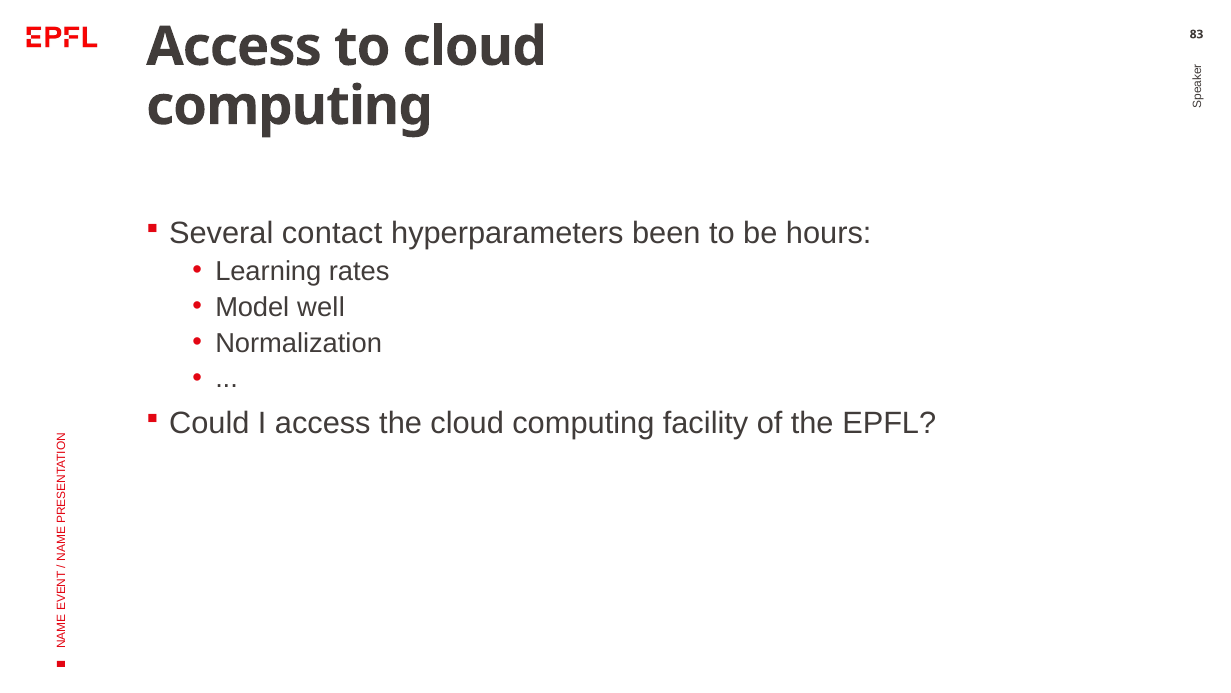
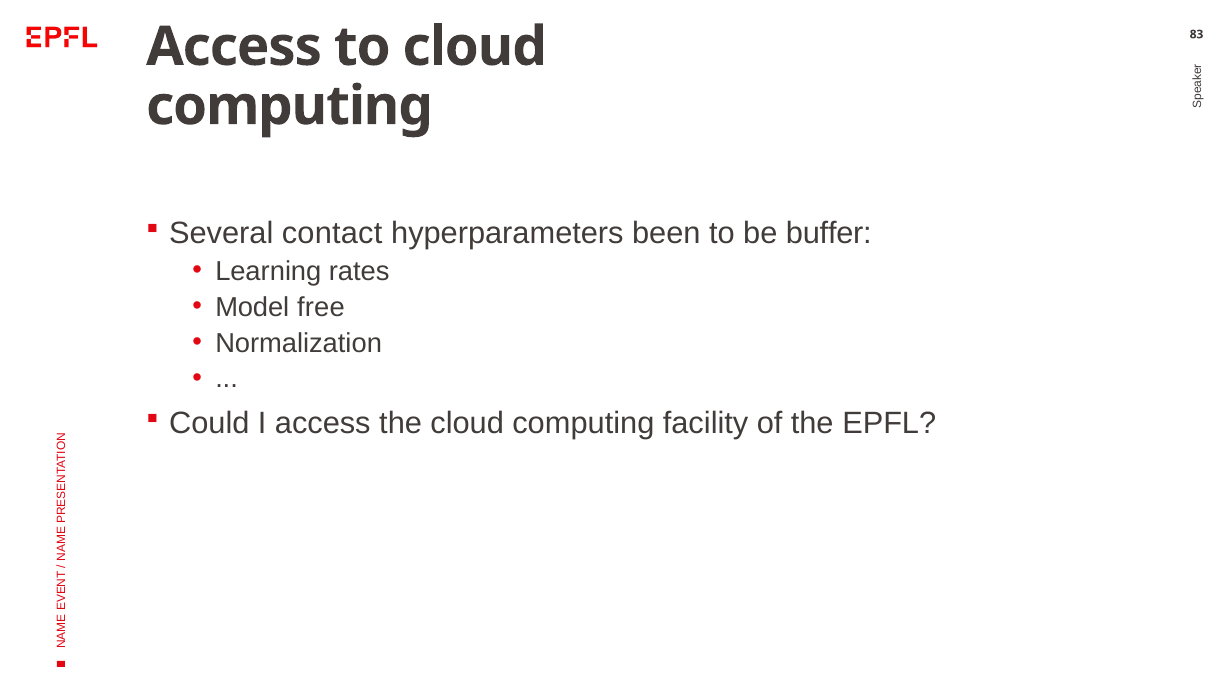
hours: hours -> buffer
well: well -> free
